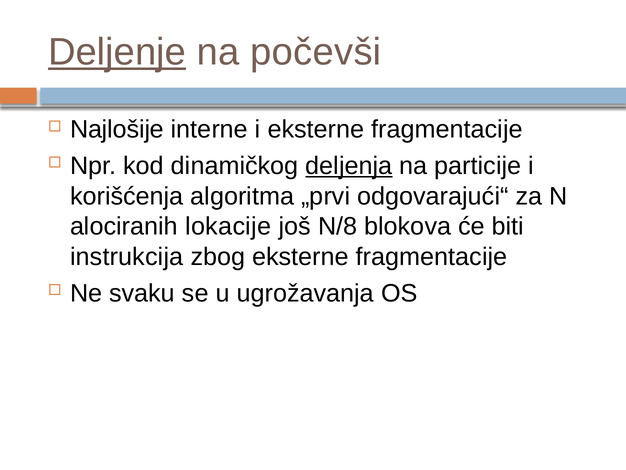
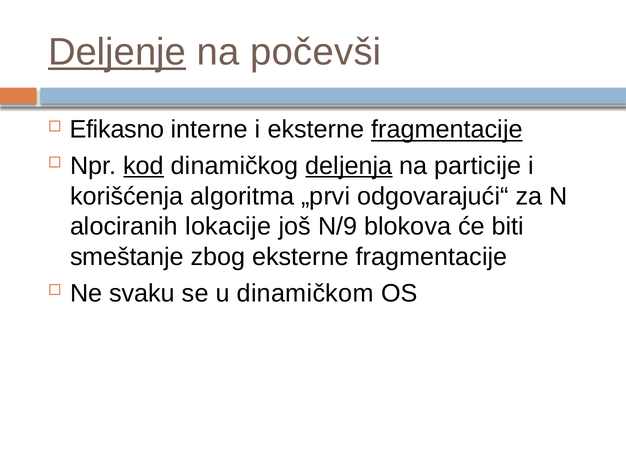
Najlošije: Najlošije -> Efikasno
fragmentacije at (447, 130) underline: none -> present
kod underline: none -> present
N/8: N/8 -> N/9
instrukcija: instrukcija -> smeštanje
ugrožavanja: ugrožavanja -> dinamičkom
